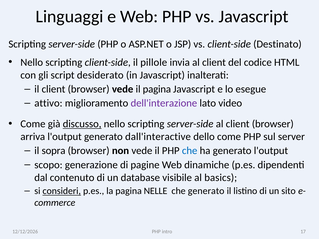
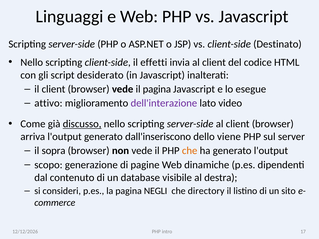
pillole: pillole -> effetti
dall'interactive: dall'interactive -> dall'inseriscono
dello come: come -> viene
che at (190, 151) colour: blue -> orange
basics: basics -> destra
consideri underline: present -> none
NELLE: NELLE -> NEGLI
che generato: generato -> directory
